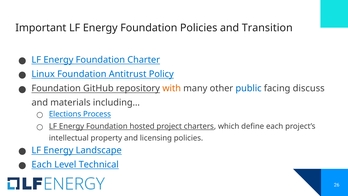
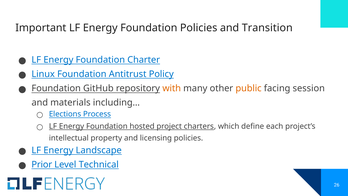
public colour: blue -> orange
discuss: discuss -> session
Each at (42, 164): Each -> Prior
